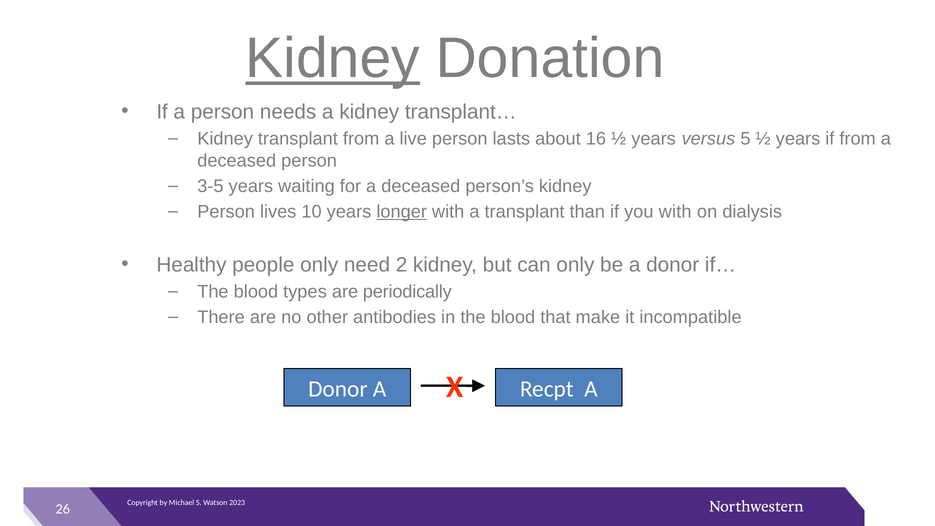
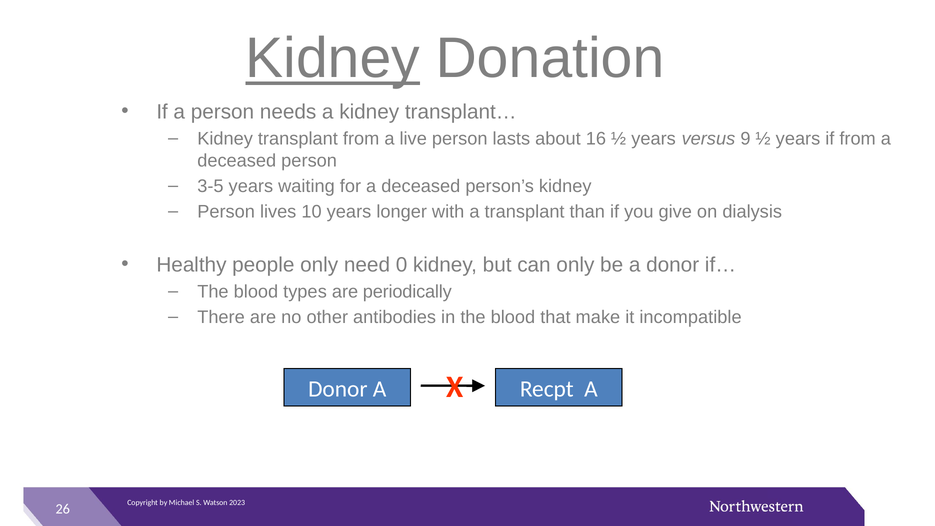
5: 5 -> 9
longer underline: present -> none
you with: with -> give
2: 2 -> 0
